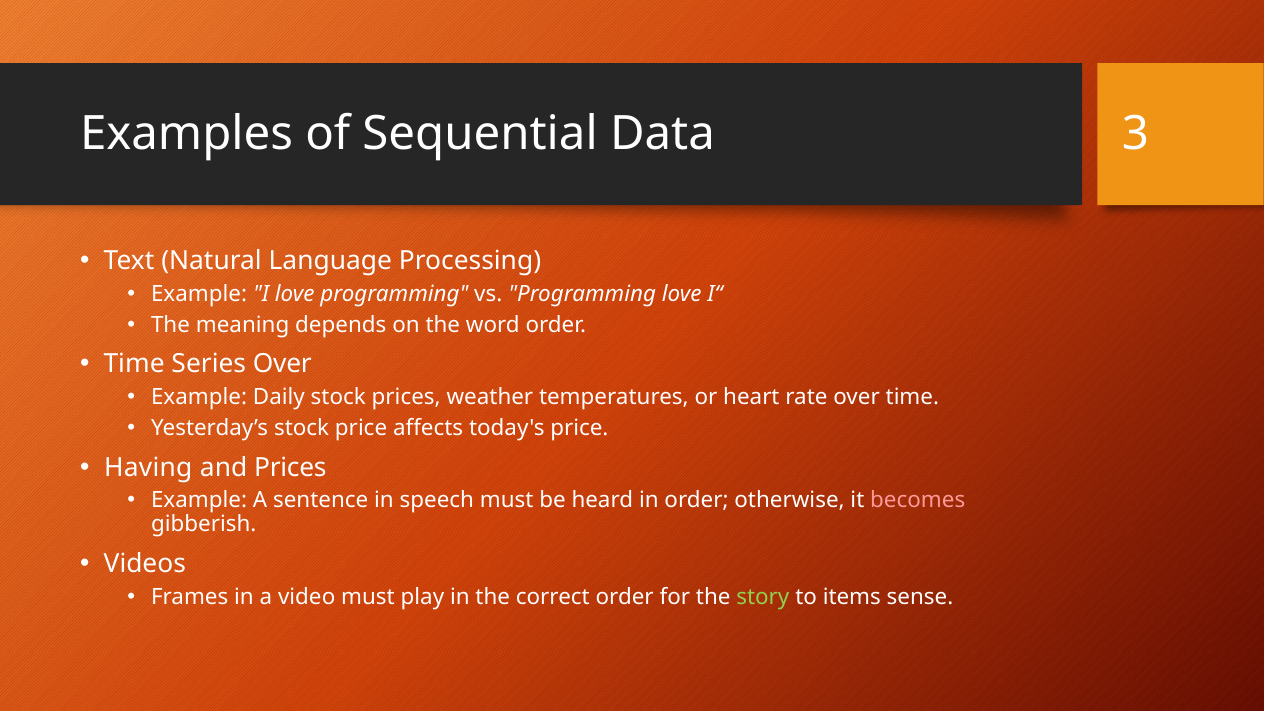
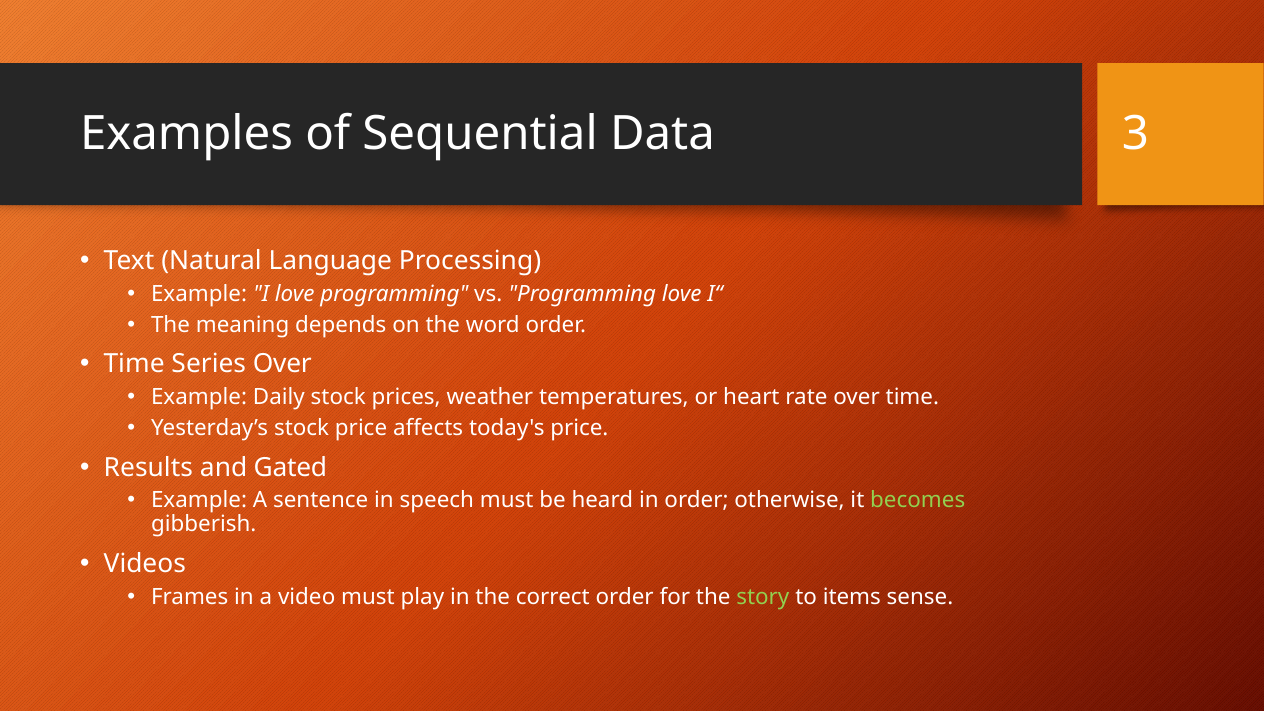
Having: Having -> Results
and Prices: Prices -> Gated
becomes colour: pink -> light green
